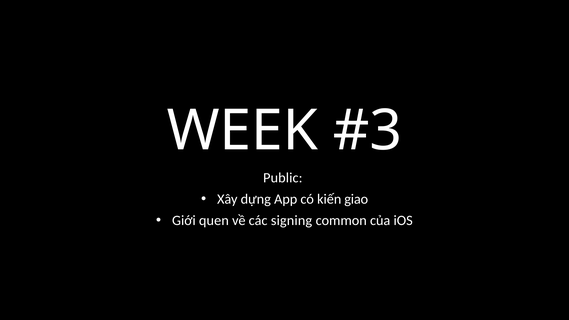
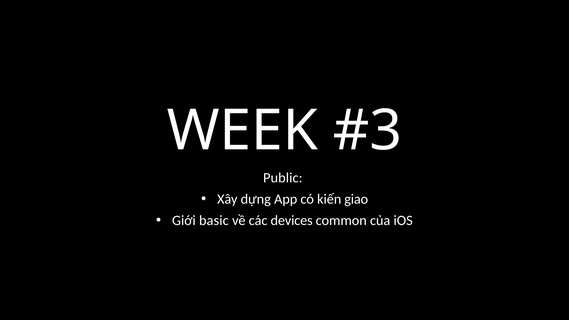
quen: quen -> basic
signing: signing -> devices
